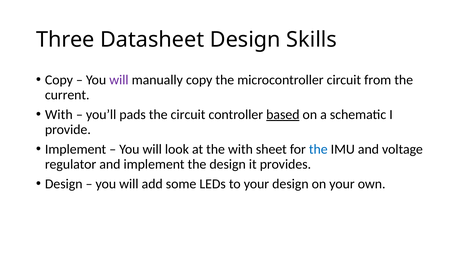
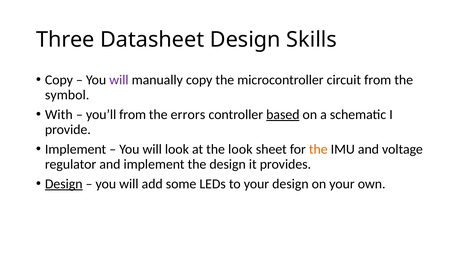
current: current -> symbol
you’ll pads: pads -> from
the circuit: circuit -> errors
the with: with -> look
the at (318, 149) colour: blue -> orange
Design at (64, 184) underline: none -> present
